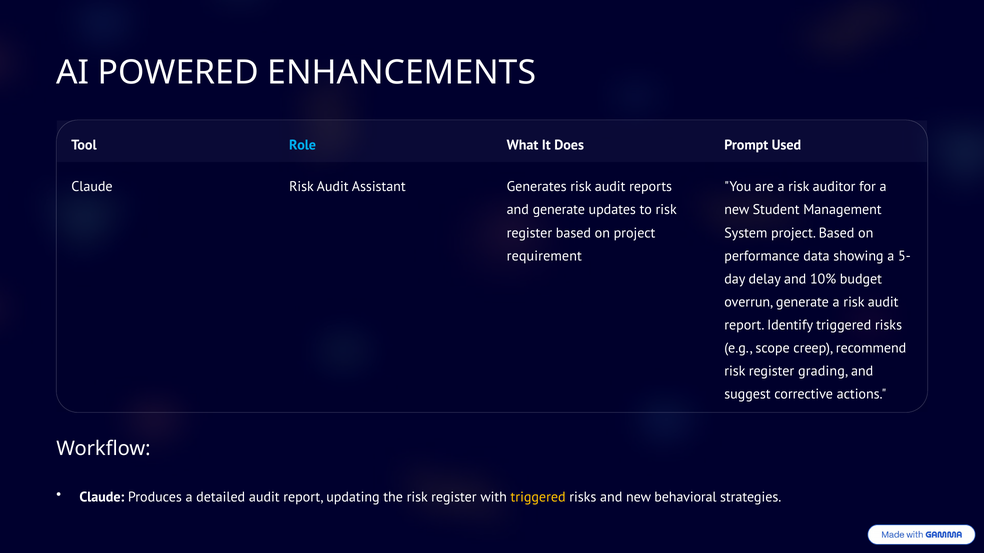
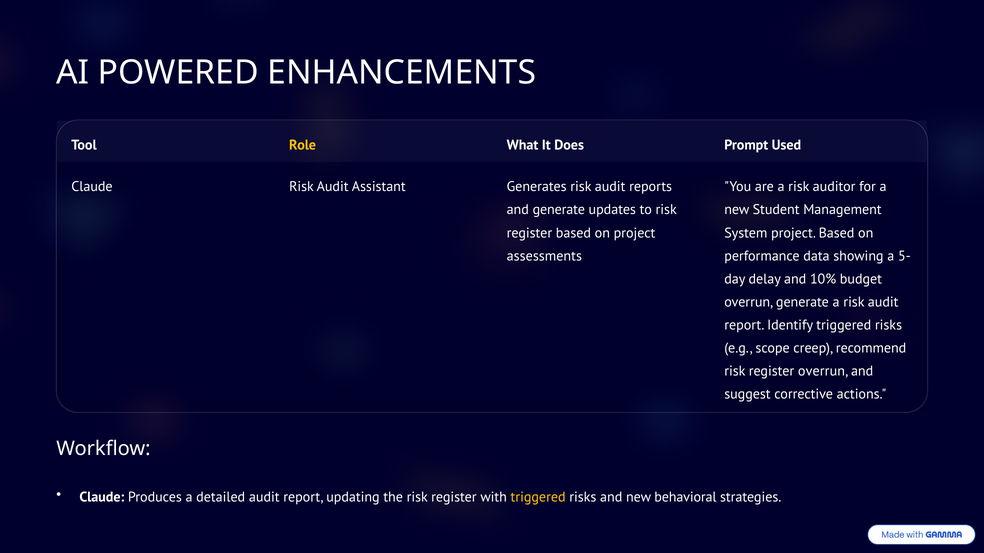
Role colour: light blue -> yellow
requirement: requirement -> assessments
register grading: grading -> overrun
